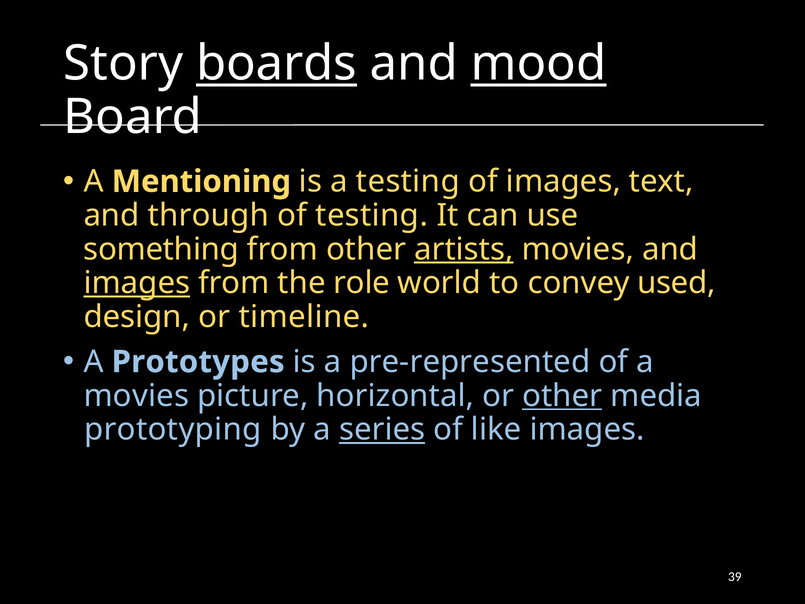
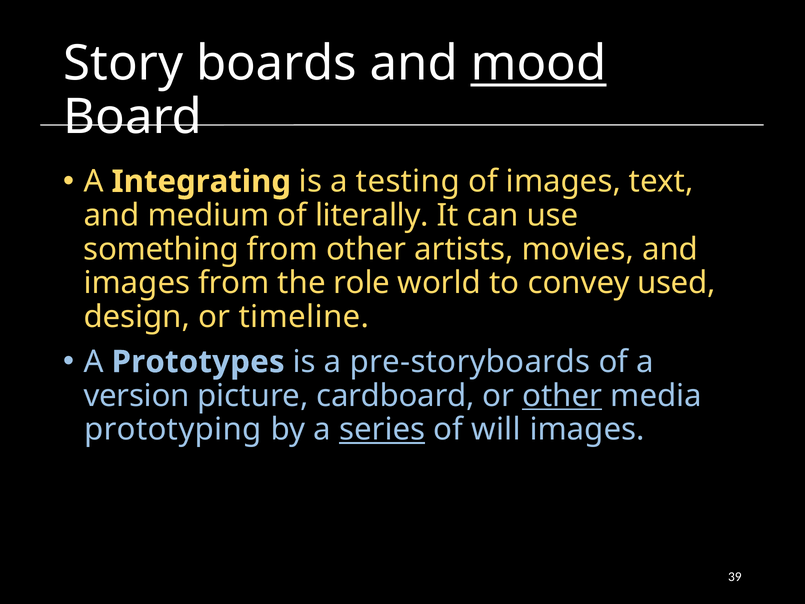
boards underline: present -> none
Mentioning: Mentioning -> Integrating
through: through -> medium
of testing: testing -> literally
artists underline: present -> none
images at (137, 283) underline: present -> none
pre-represented: pre-represented -> pre-storyboards
movies at (136, 396): movies -> version
horizontal: horizontal -> cardboard
like: like -> will
